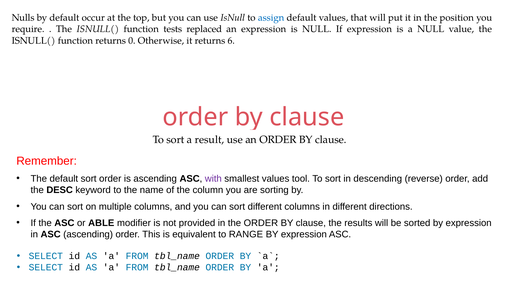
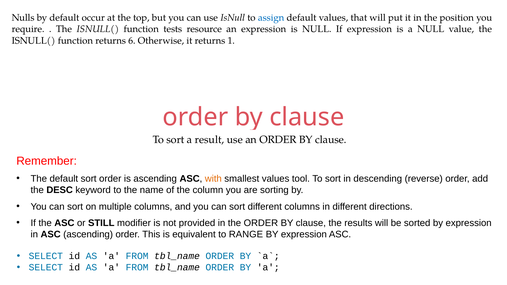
replaced: replaced -> resource
0: 0 -> 6
6: 6 -> 1
with colour: purple -> orange
ABLE: ABLE -> STILL
